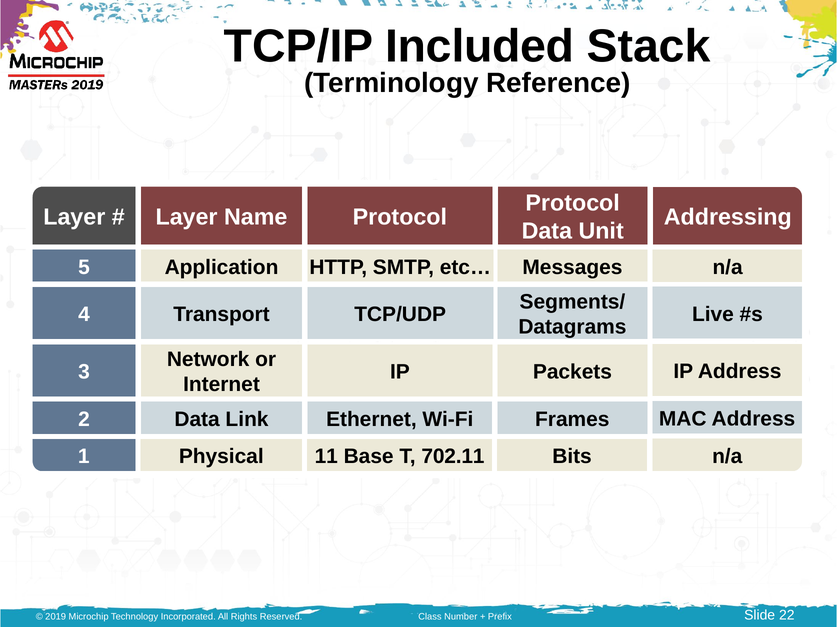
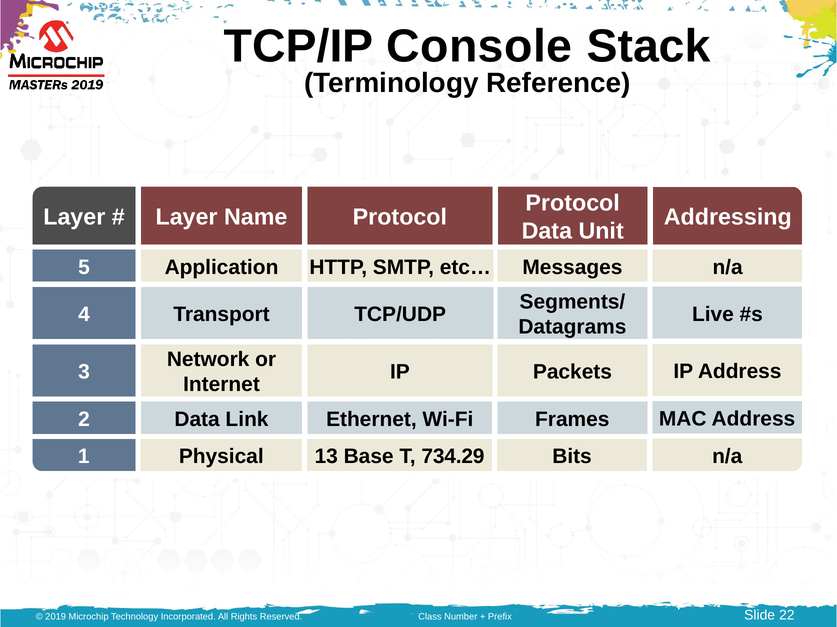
Included: Included -> Console
11: 11 -> 13
702.11: 702.11 -> 734.29
